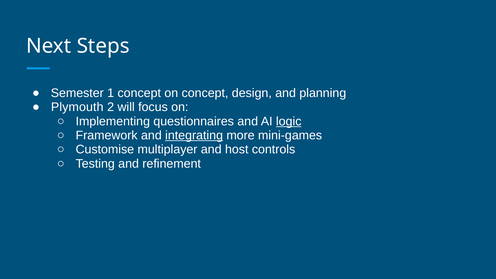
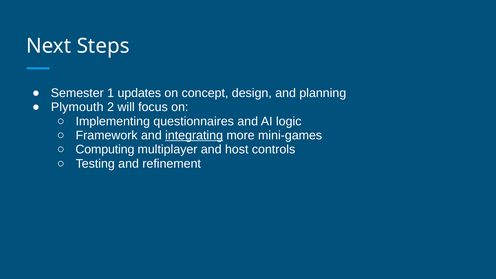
1 concept: concept -> updates
logic underline: present -> none
Customise: Customise -> Computing
